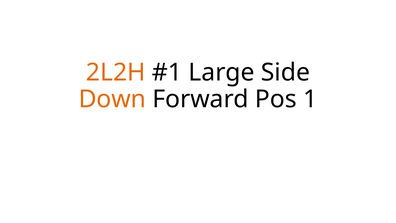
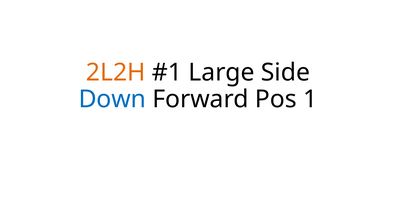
Down colour: orange -> blue
